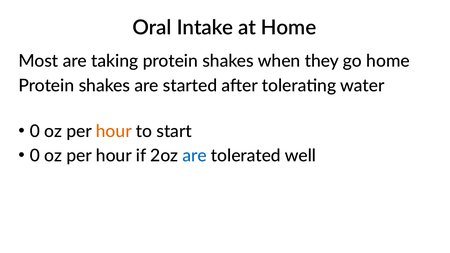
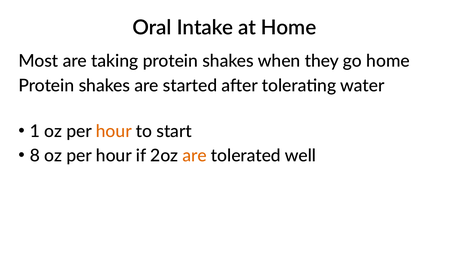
0 at (35, 131): 0 -> 1
0 at (35, 156): 0 -> 8
are at (195, 156) colour: blue -> orange
